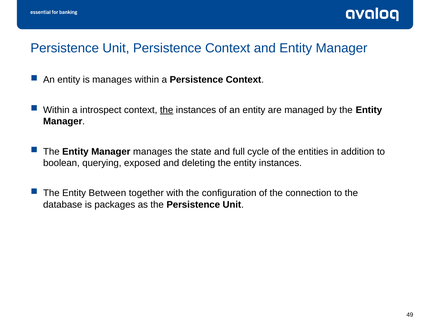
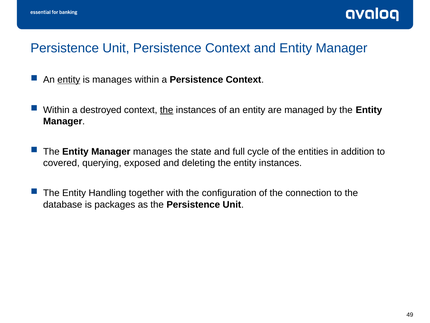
entity at (69, 80) underline: none -> present
introspect: introspect -> destroyed
boolean: boolean -> covered
Between: Between -> Handling
